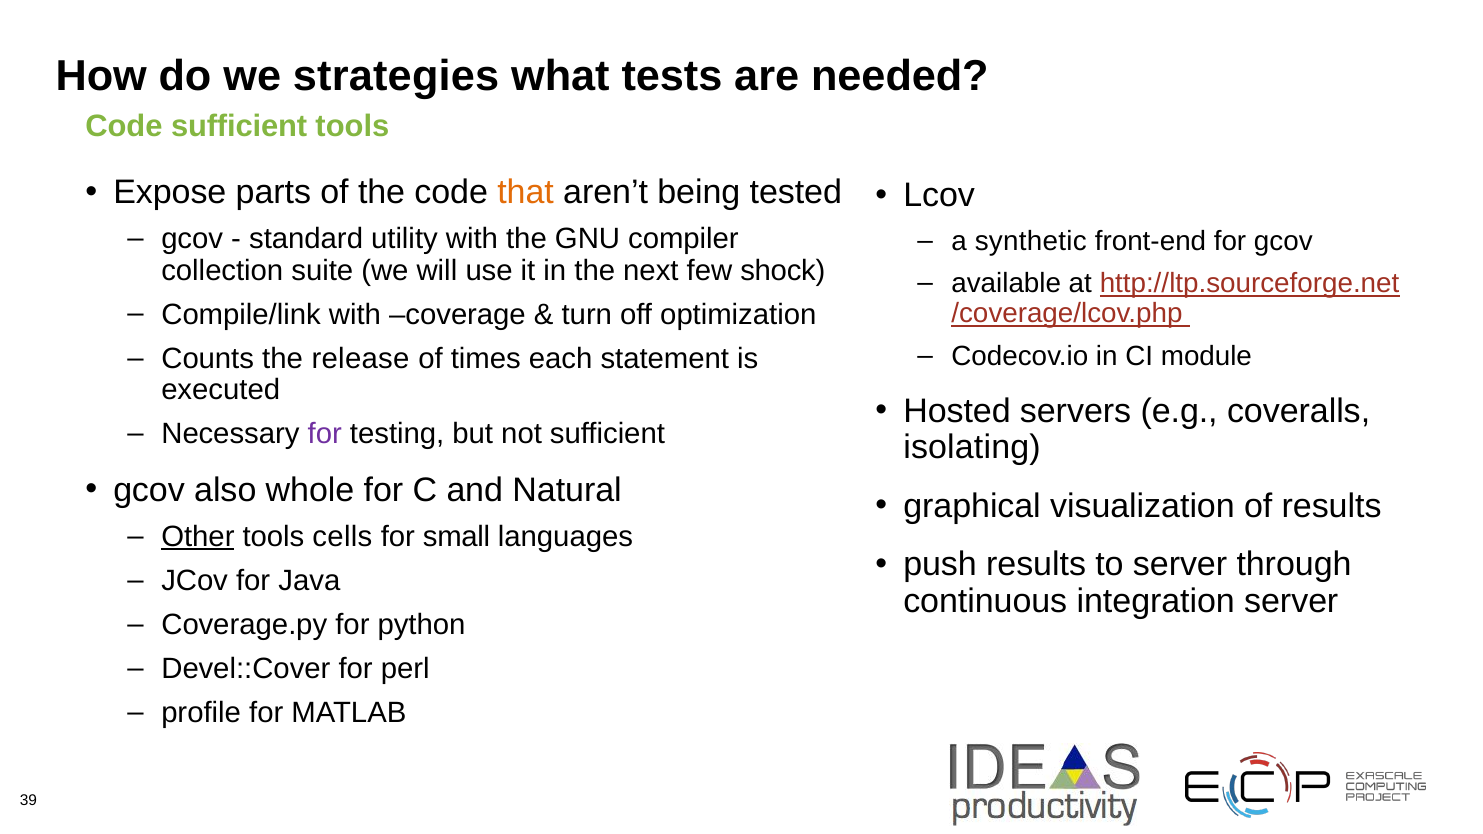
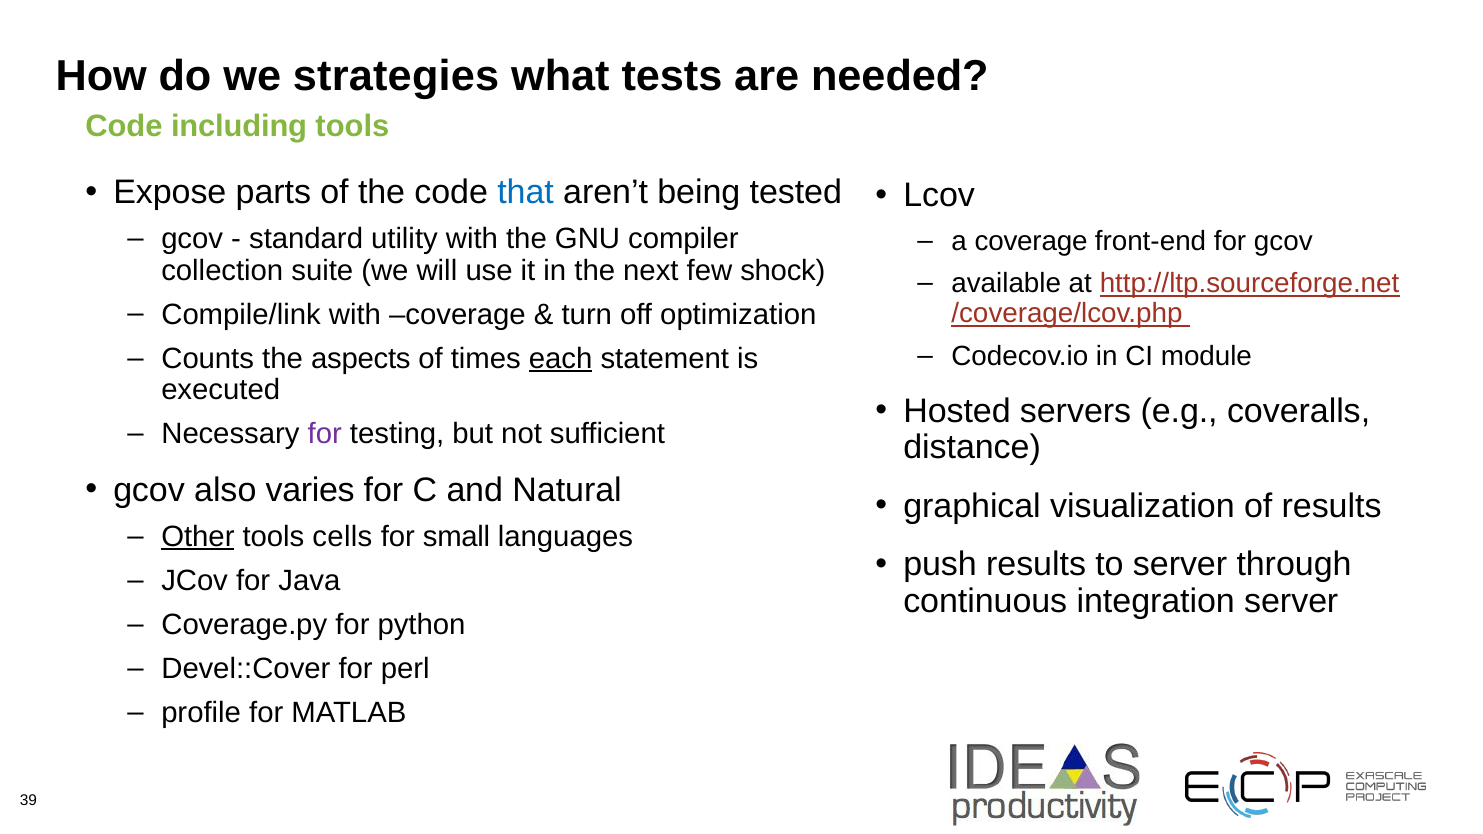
Code sufficient: sufficient -> including
that colour: orange -> blue
a synthetic: synthetic -> coverage
release: release -> aspects
each underline: none -> present
isolating: isolating -> distance
whole: whole -> varies
